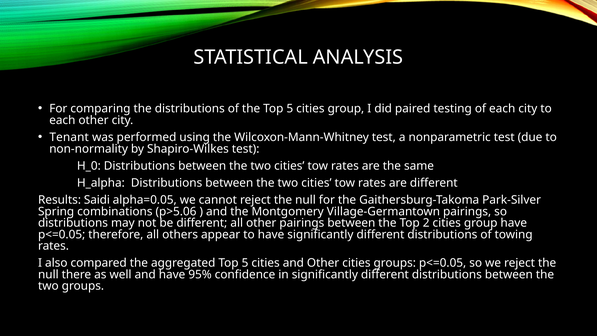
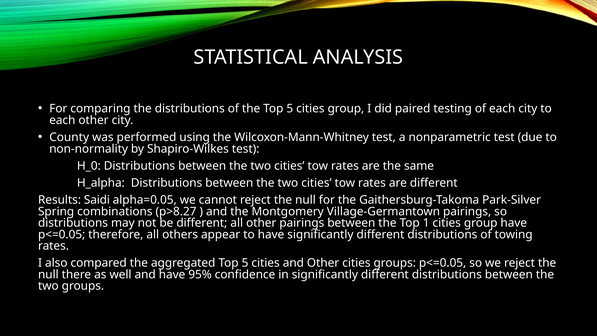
Tenant: Tenant -> County
p>5.06: p>5.06 -> p>8.27
2: 2 -> 1
